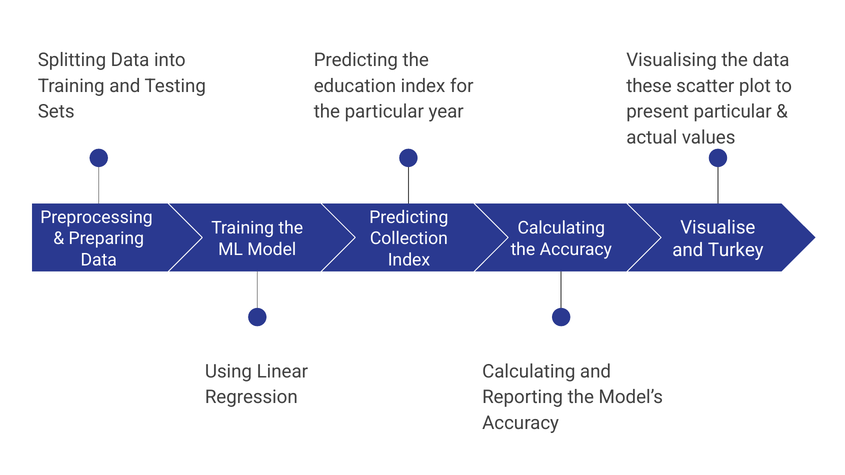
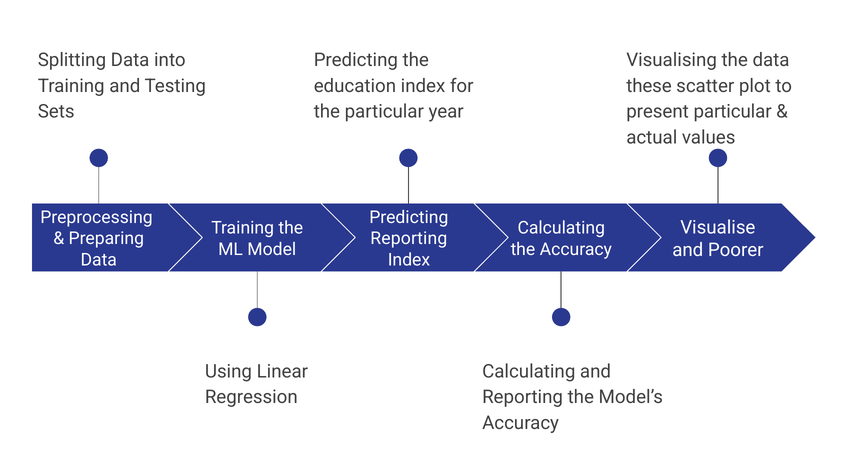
Collection at (409, 239): Collection -> Reporting
Turkey: Turkey -> Poorer
